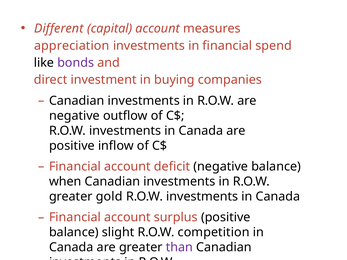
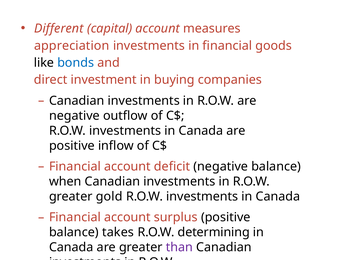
spend: spend -> goods
bonds colour: purple -> blue
slight: slight -> takes
competition: competition -> determining
